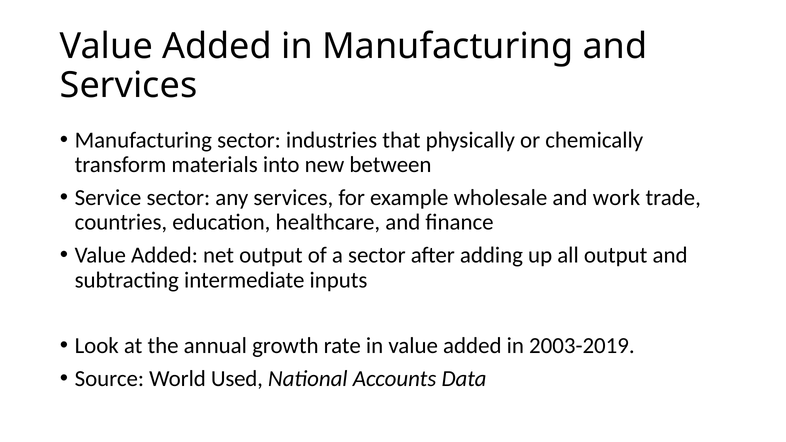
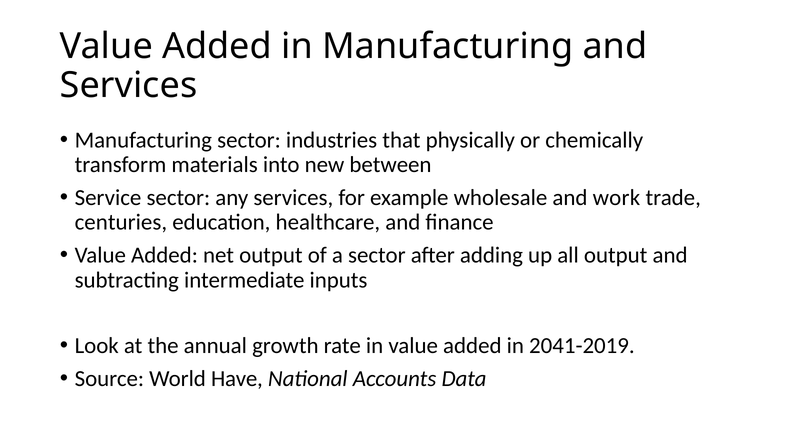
countries: countries -> centuries
2003-2019: 2003-2019 -> 2041-2019
Used: Used -> Have
